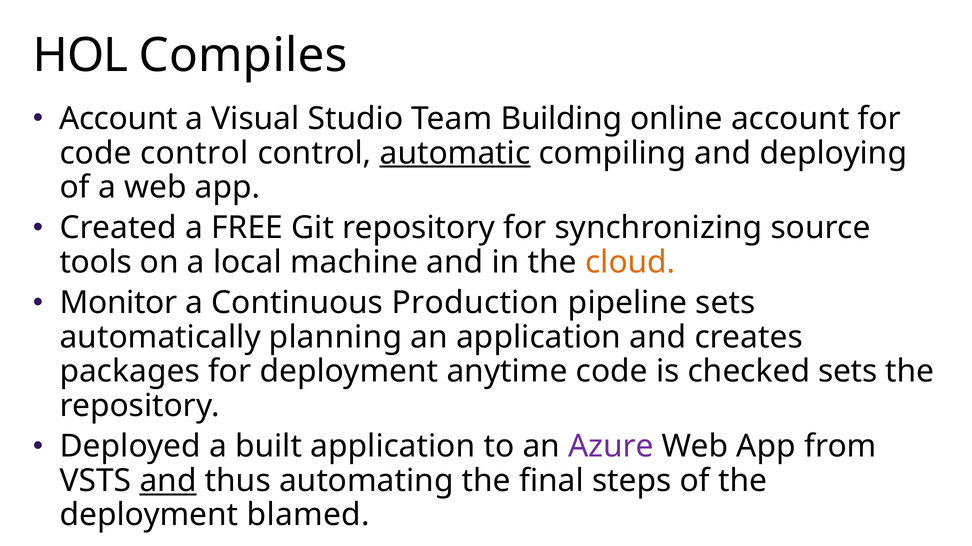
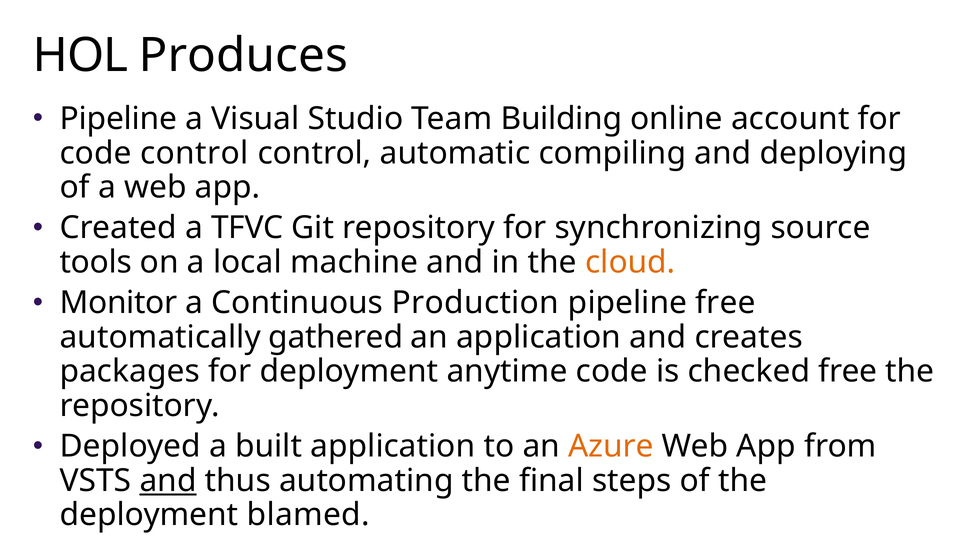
Compiles: Compiles -> Produces
Account at (119, 119): Account -> Pipeline
automatic underline: present -> none
FREE: FREE -> TFVC
pipeline sets: sets -> free
planning: planning -> gathered
checked sets: sets -> free
Azure colour: purple -> orange
